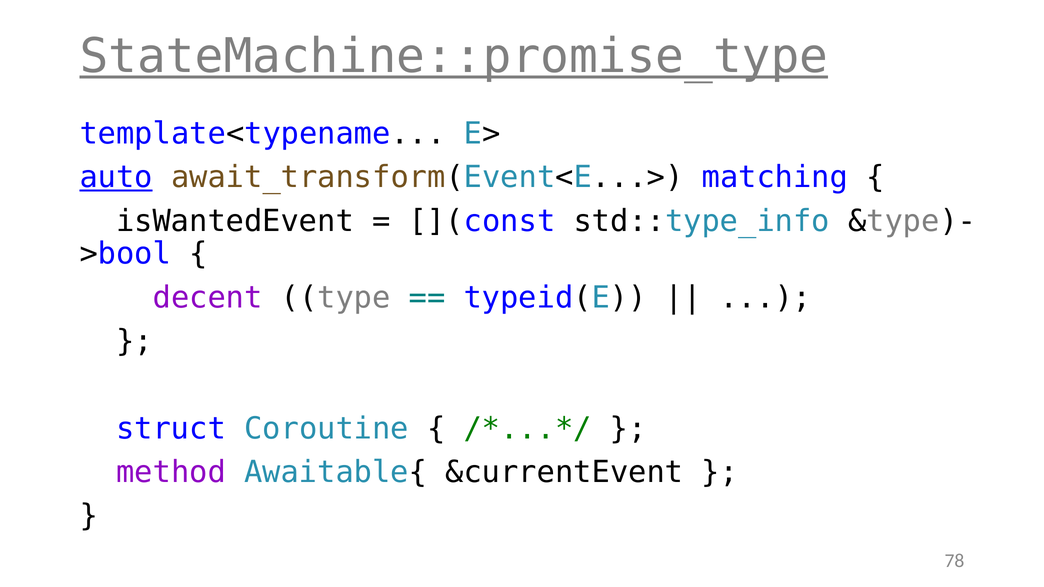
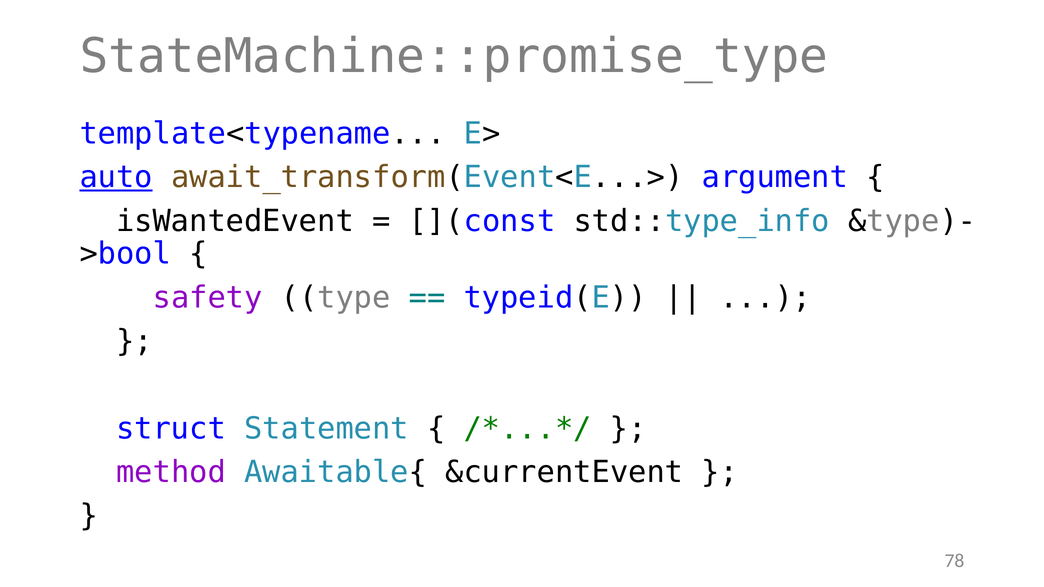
StateMachine::promise_type underline: present -> none
matching: matching -> argument
decent: decent -> safety
Coroutine: Coroutine -> Statement
